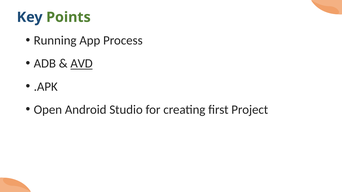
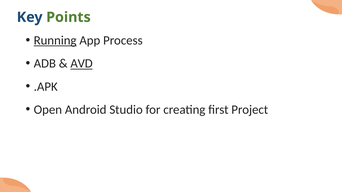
Running underline: none -> present
